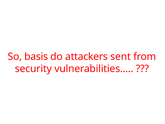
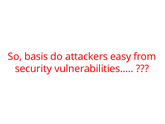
sent: sent -> easy
